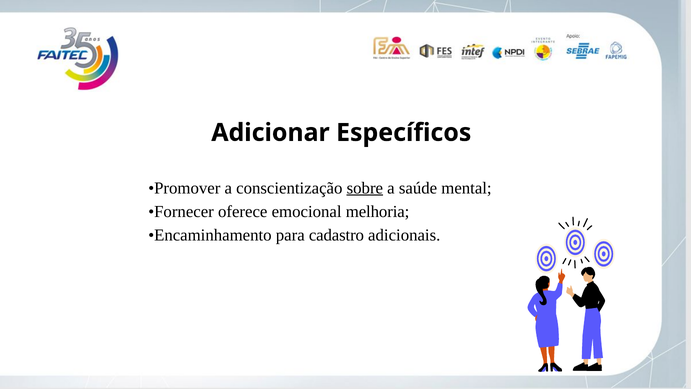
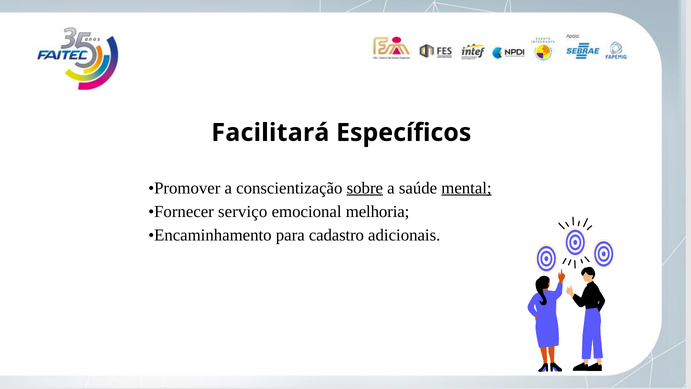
Adicionar: Adicionar -> Facilitará
mental underline: none -> present
oferece: oferece -> serviço
